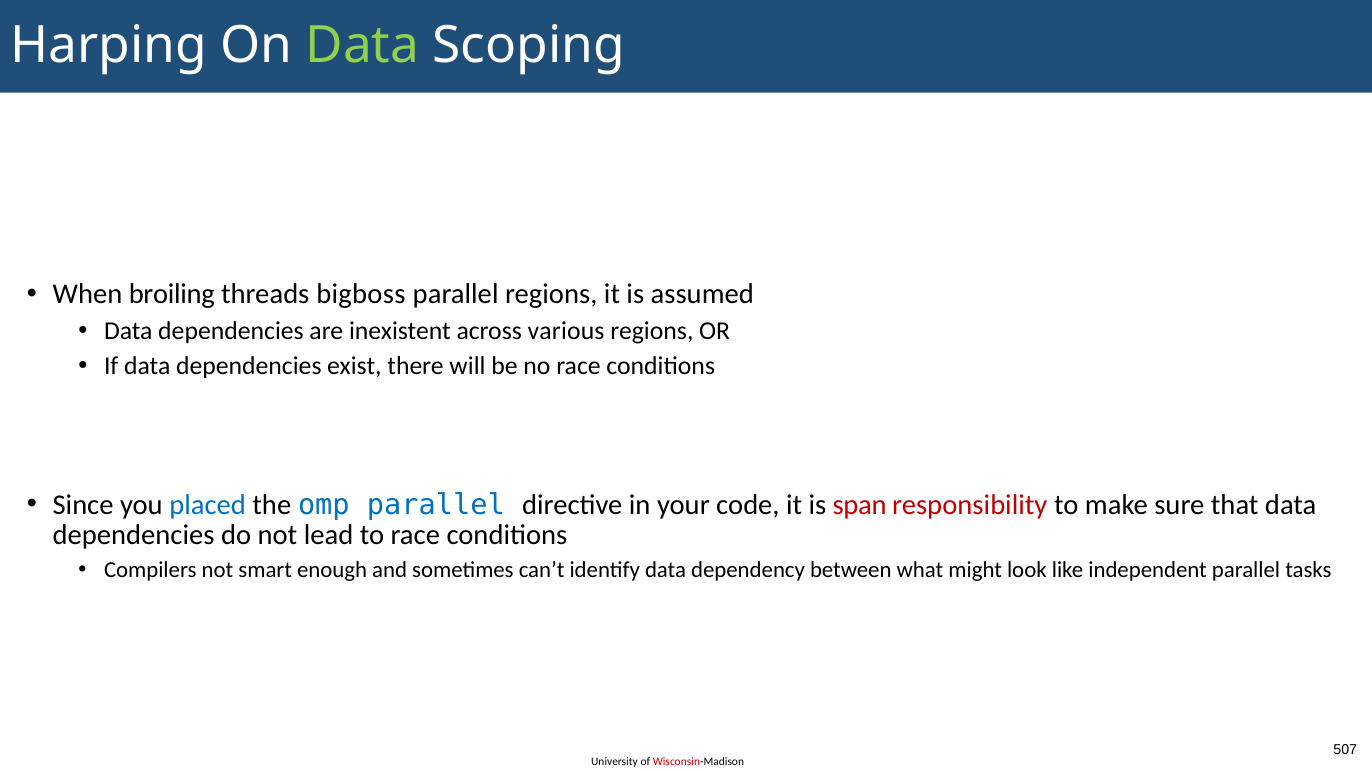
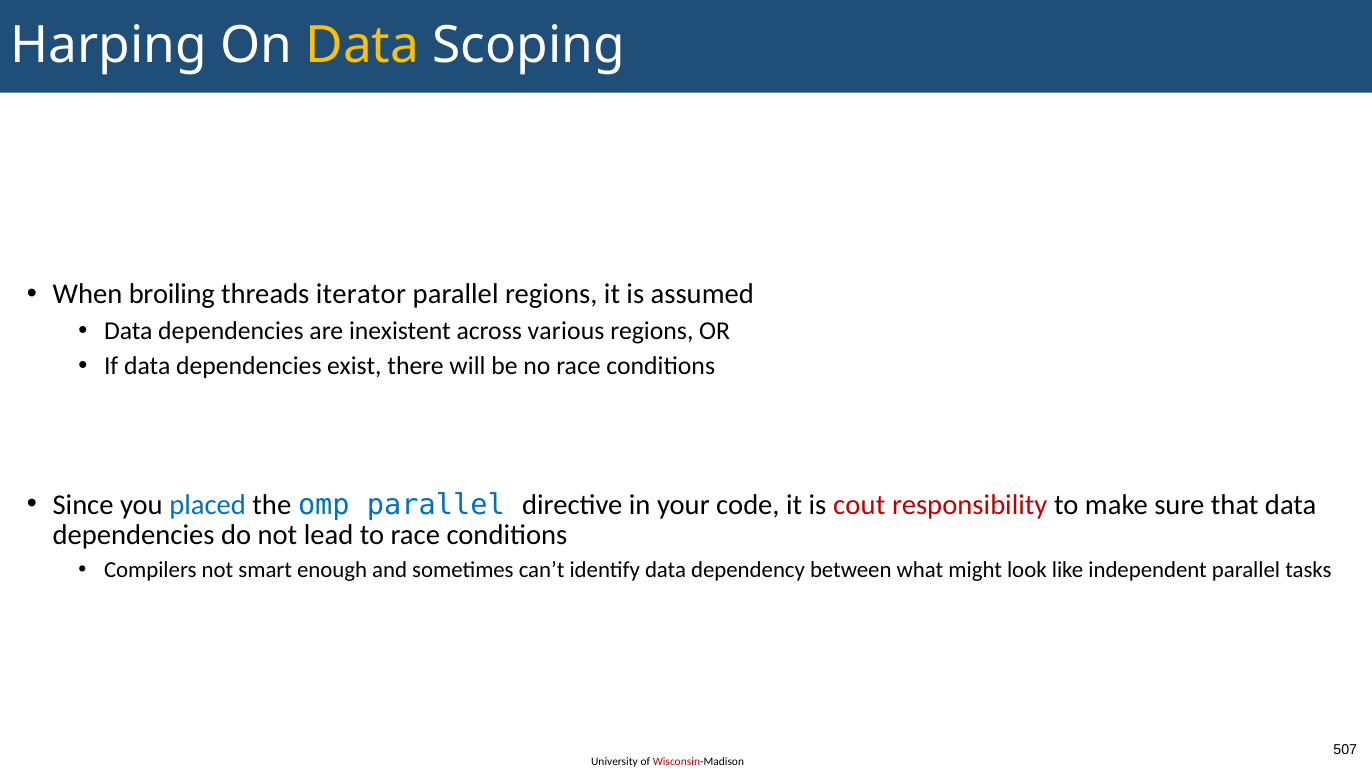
Data at (362, 46) colour: light green -> yellow
bigboss: bigboss -> iterator
span: span -> cout
